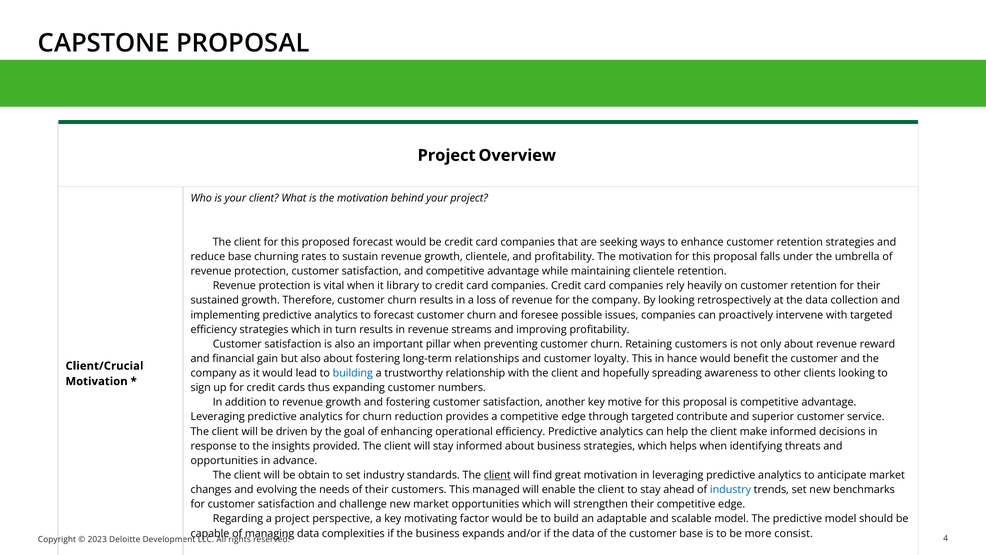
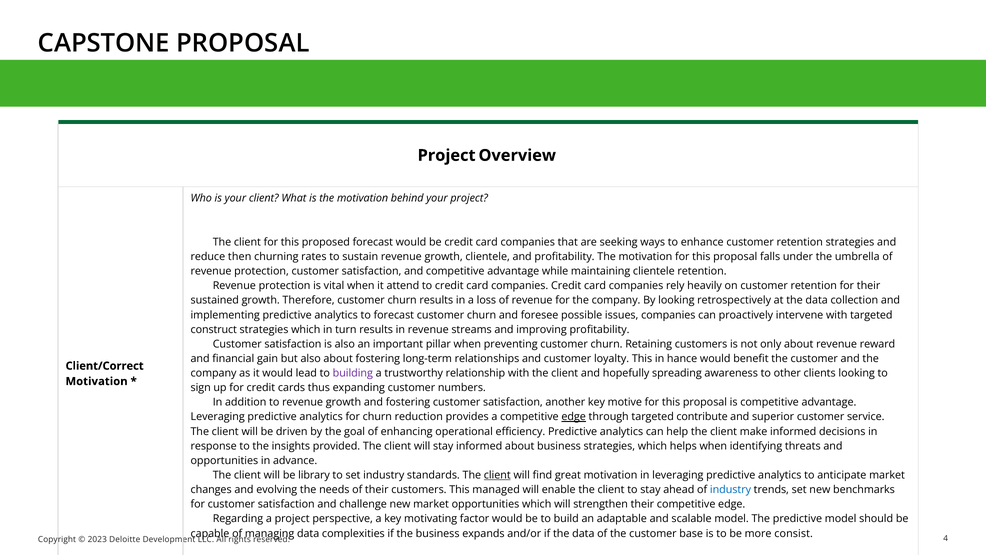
reduce base: base -> then
library: library -> attend
efficiency at (214, 329): efficiency -> construct
Client/Crucial: Client/Crucial -> Client/Correct
building colour: blue -> purple
edge at (574, 417) underline: none -> present
obtain: obtain -> library
